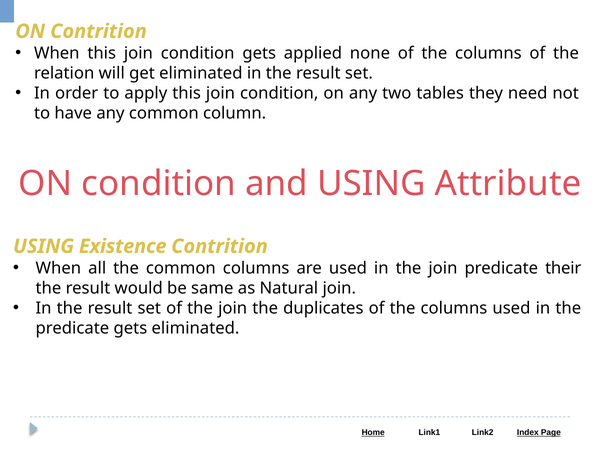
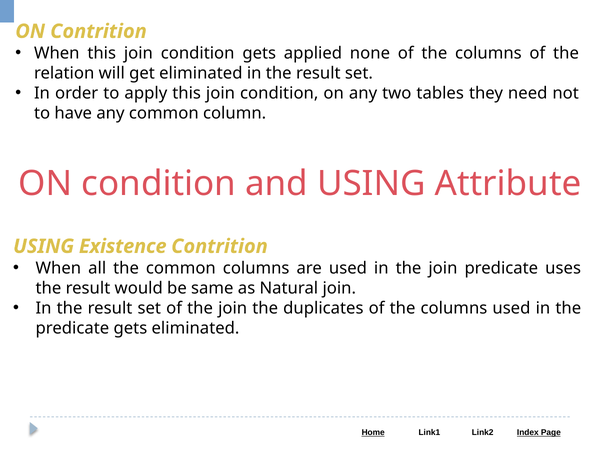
their: their -> uses
